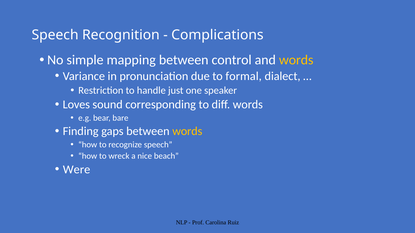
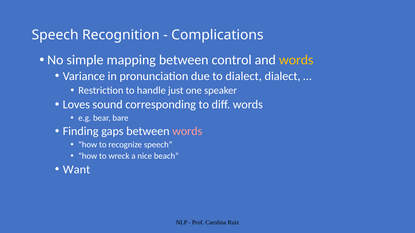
to formal: formal -> dialect
words at (187, 132) colour: yellow -> pink
Were: Were -> Want
